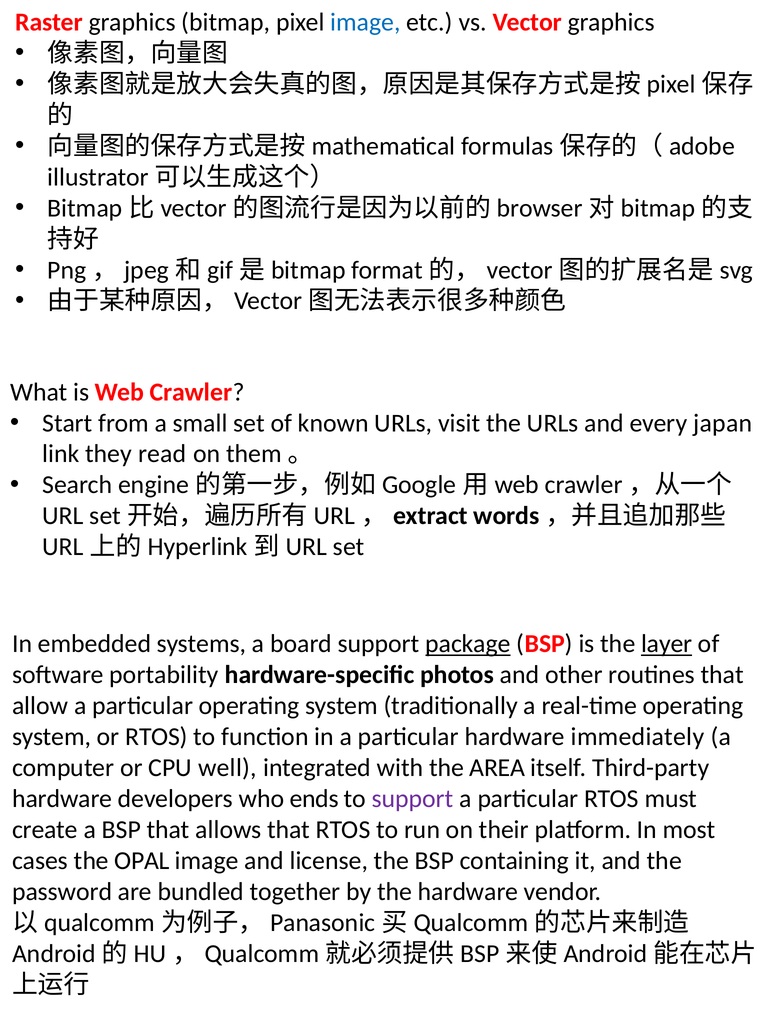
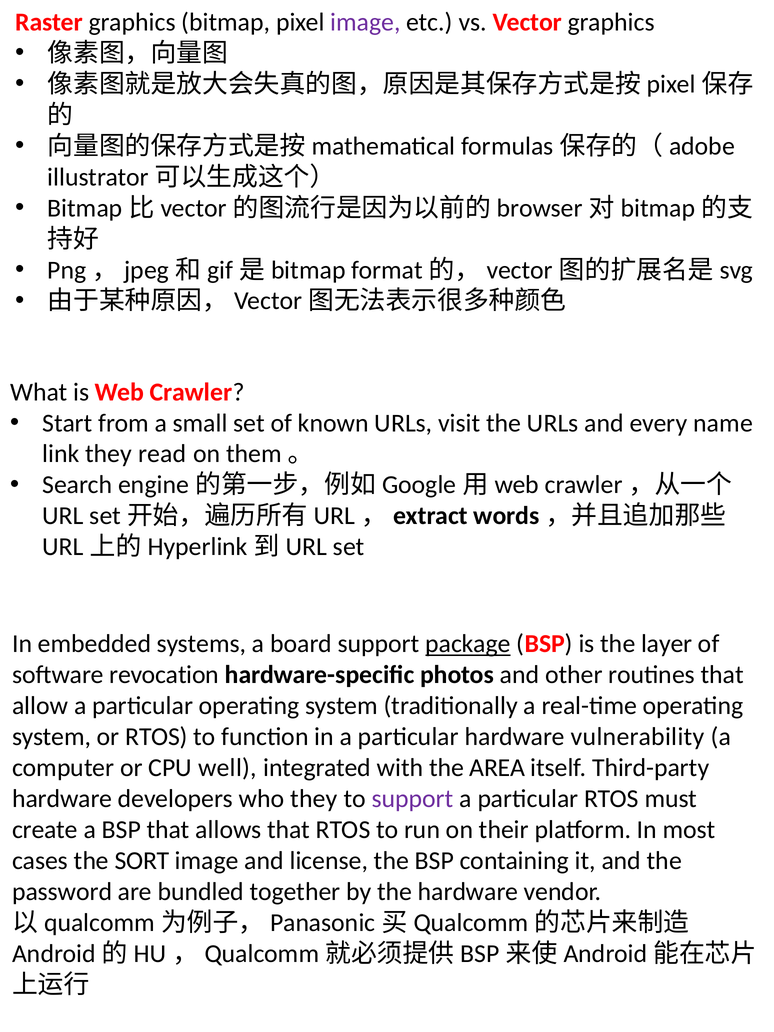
image at (366, 22) colour: blue -> purple
japan: japan -> name
layer underline: present -> none
portability: portability -> revocation
immediately: immediately -> vulnerability
who ends: ends -> they
OPAL: OPAL -> SORT
